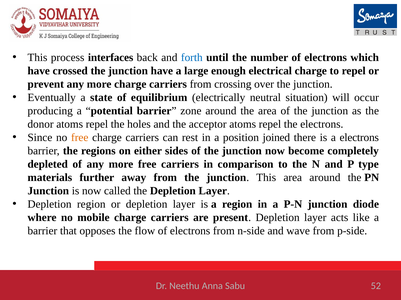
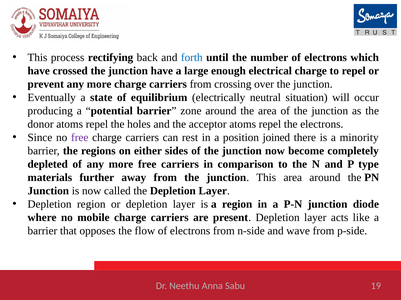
interfaces: interfaces -> rectifying
free at (80, 138) colour: orange -> purple
a electrons: electrons -> minority
52: 52 -> 19
